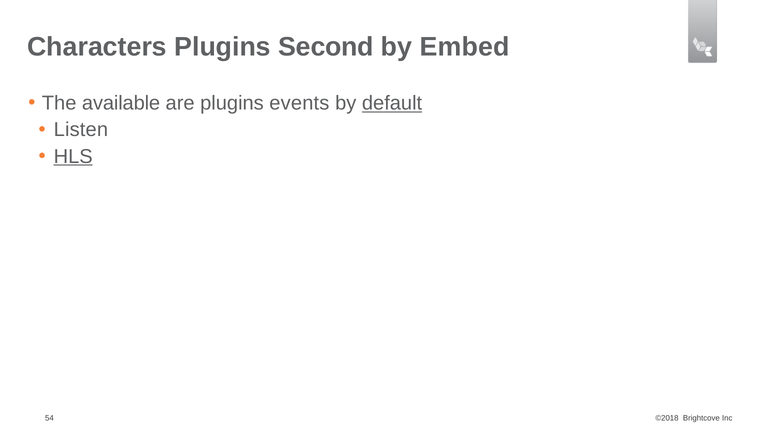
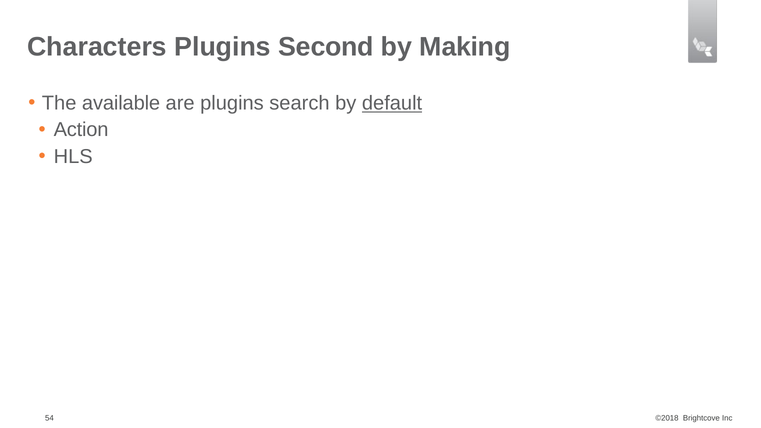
Embed: Embed -> Making
events: events -> search
Listen: Listen -> Action
HLS underline: present -> none
